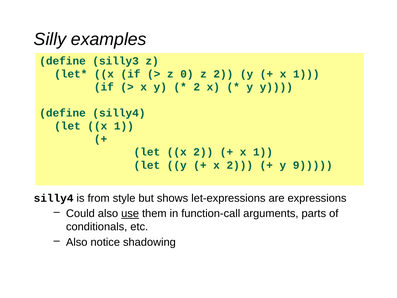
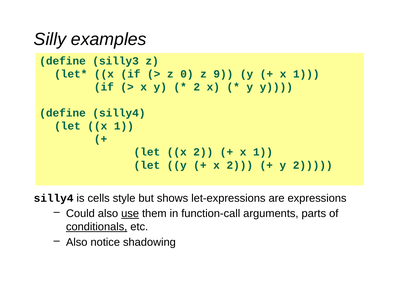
z 2: 2 -> 9
y 9: 9 -> 2
from: from -> cells
conditionals underline: none -> present
